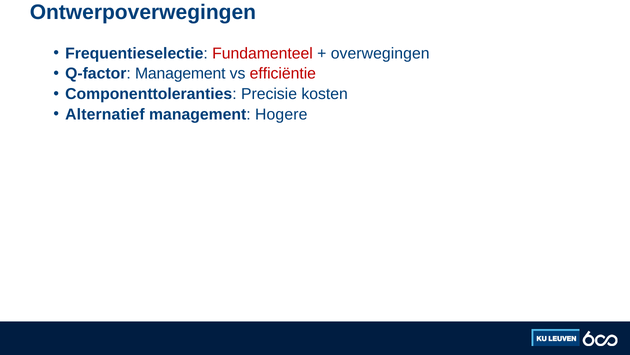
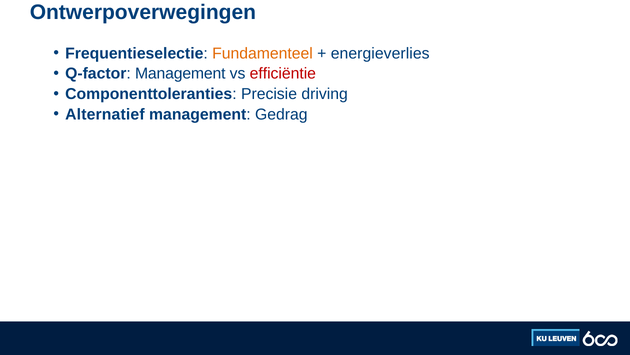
Fundamenteel colour: red -> orange
overwegingen: overwegingen -> energieverlies
kosten: kosten -> driving
Hogere: Hogere -> Gedrag
